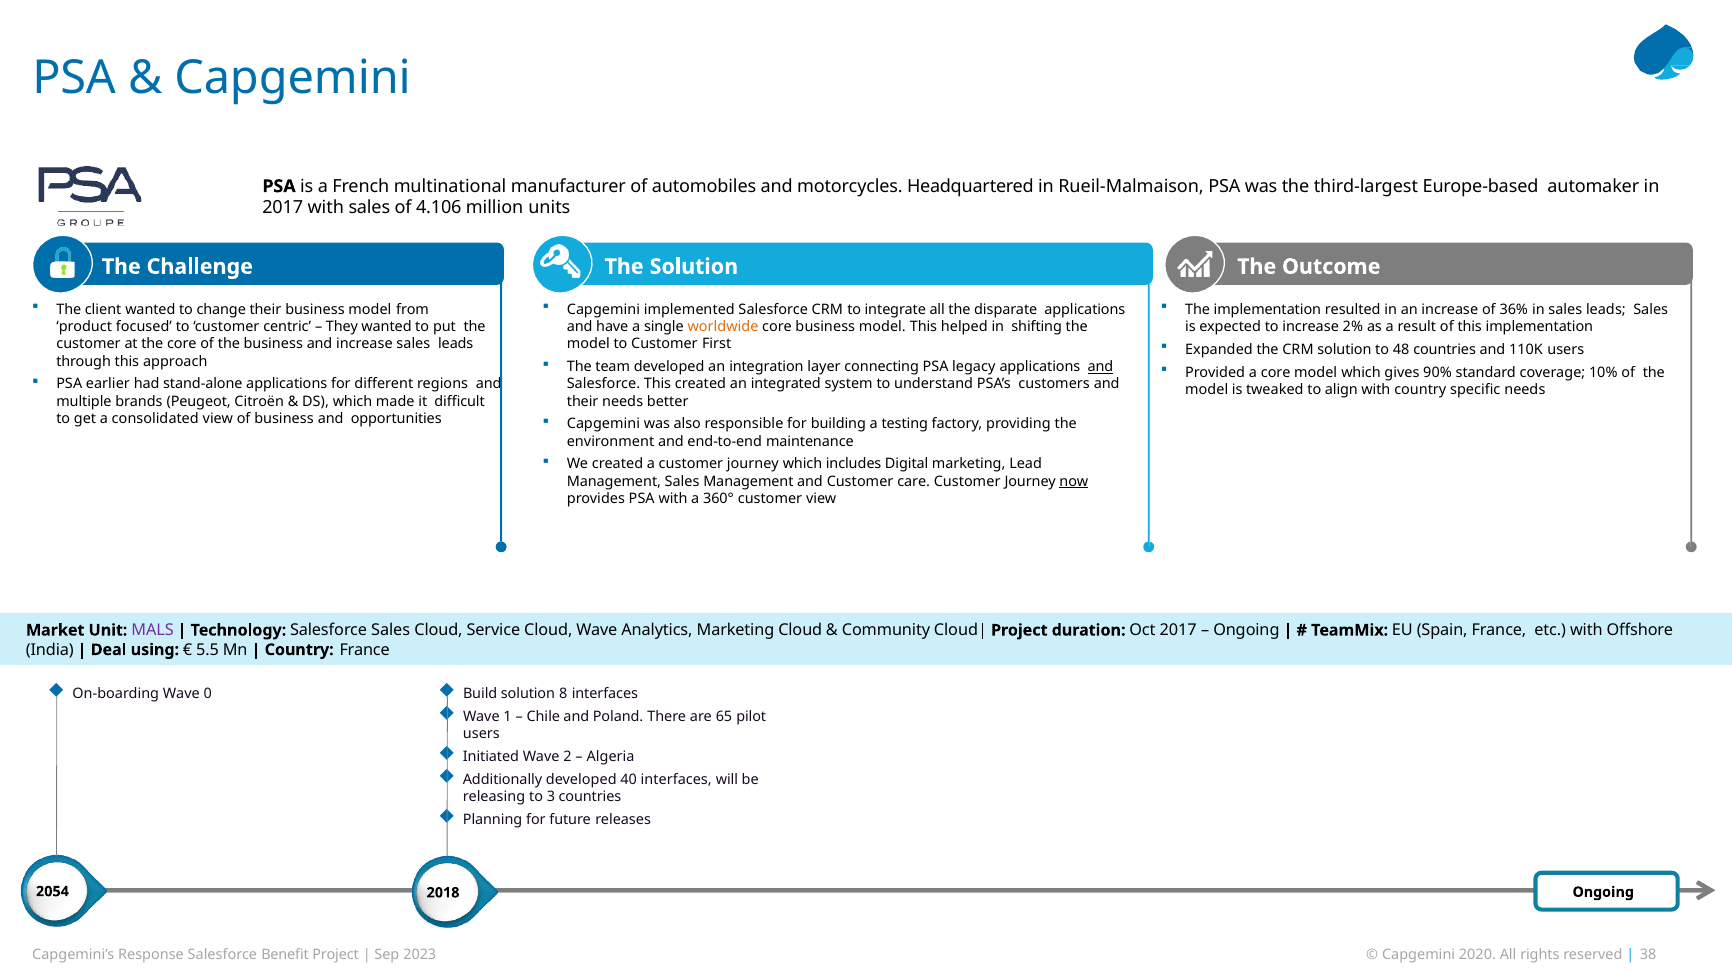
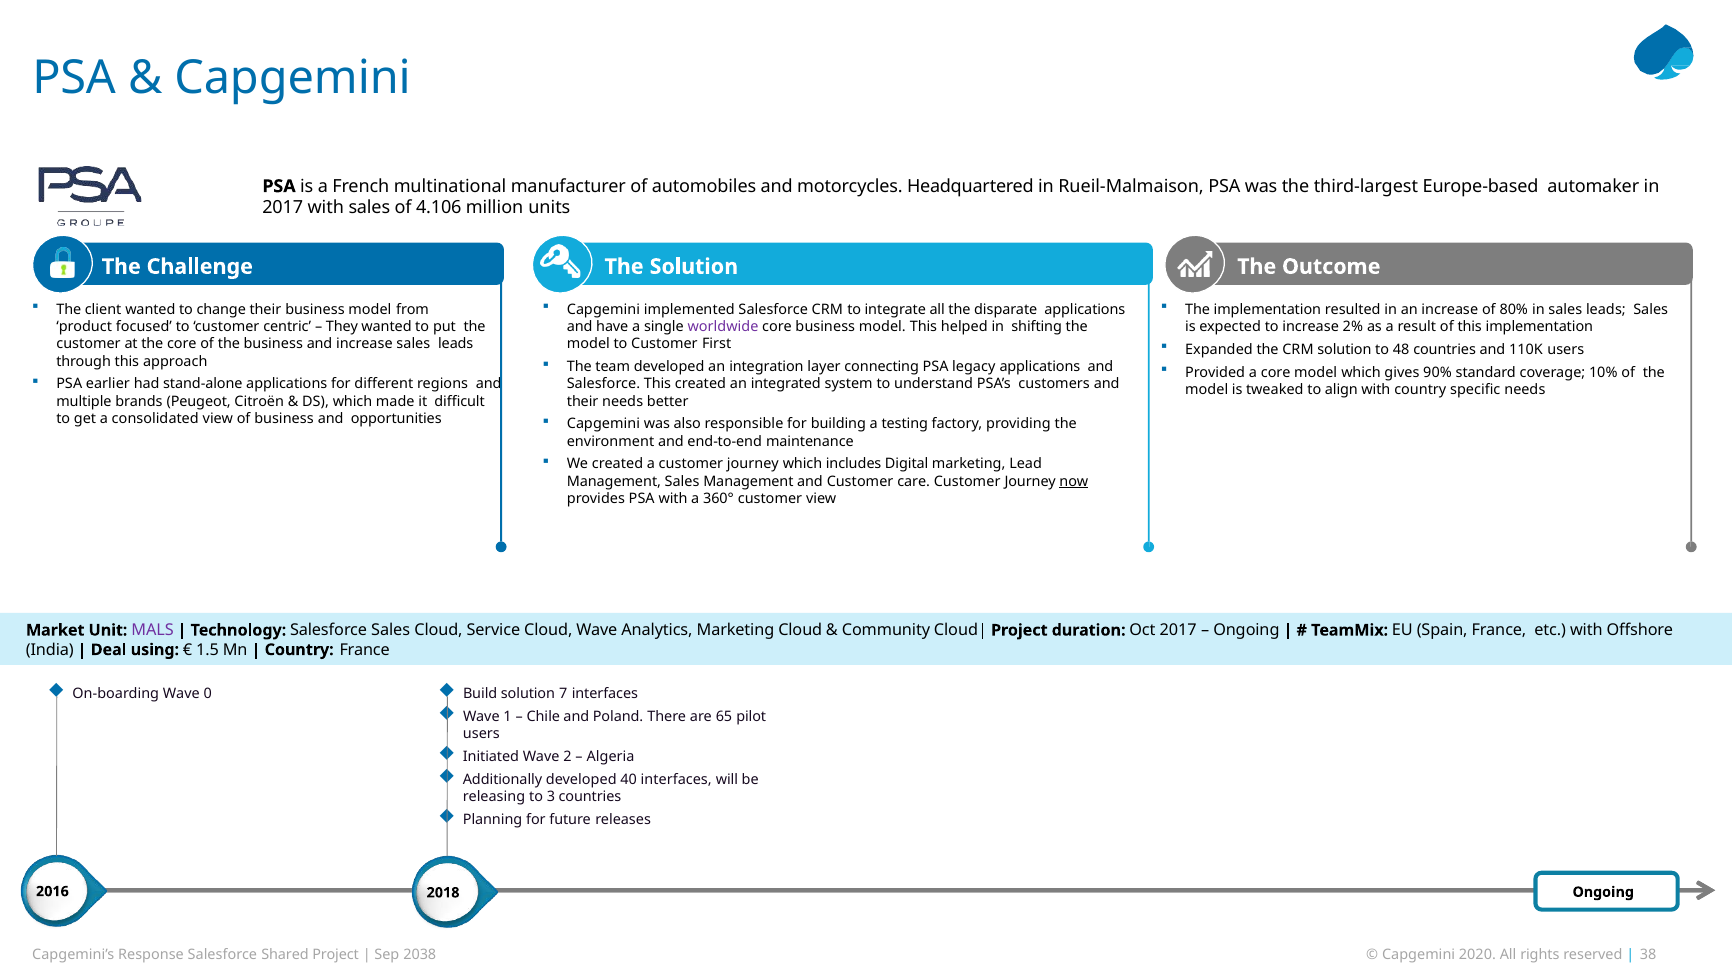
36%: 36% -> 80%
worldwide colour: orange -> purple
and at (1100, 367) underline: present -> none
5.5: 5.5 -> 1.5
8: 8 -> 7
2054: 2054 -> 2016
Benefit: Benefit -> Shared
2023: 2023 -> 2038
